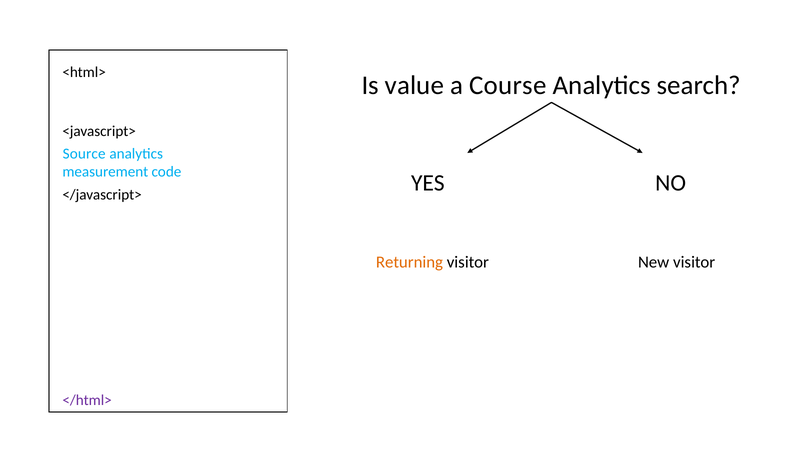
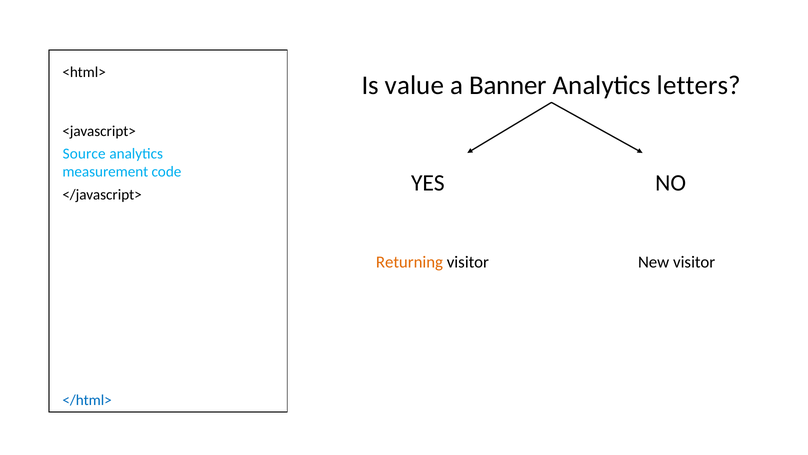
Course: Course -> Banner
search: search -> letters
</html> colour: purple -> blue
